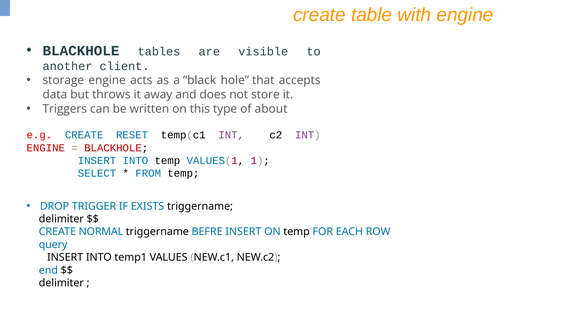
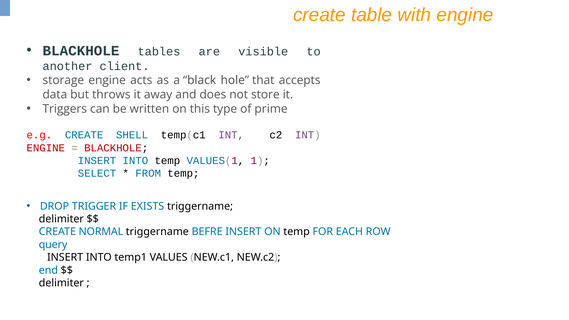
about: about -> prime
RESET: RESET -> SHELL
